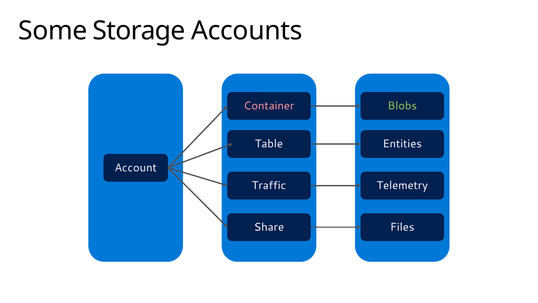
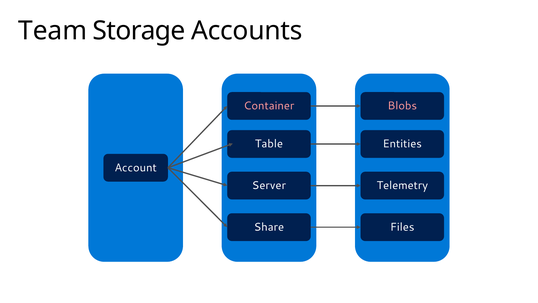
Some: Some -> Team
Blobs colour: light green -> pink
Traffic: Traffic -> Server
